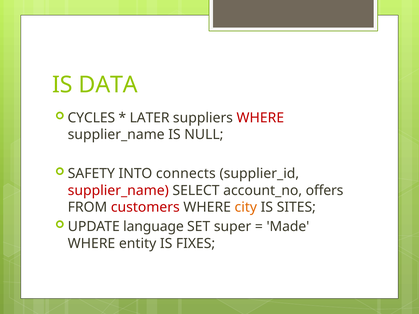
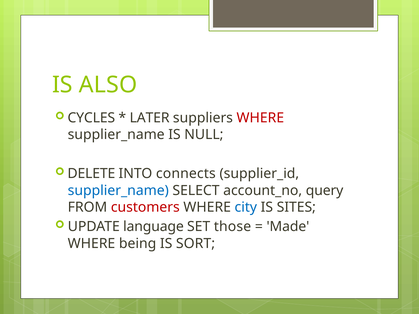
DATA: DATA -> ALSO
SAFETY: SAFETY -> DELETE
supplier_name at (118, 191) colour: red -> blue
offers: offers -> query
city colour: orange -> blue
super: super -> those
entity: entity -> being
FIXES: FIXES -> SORT
